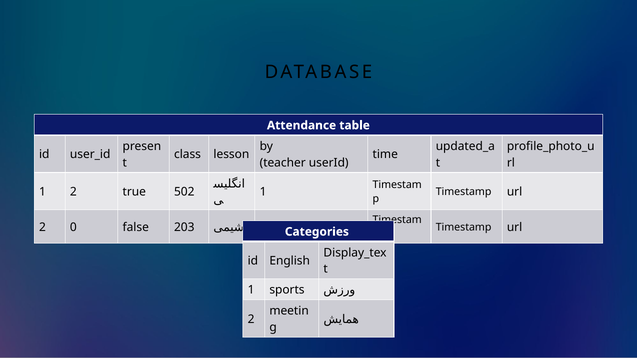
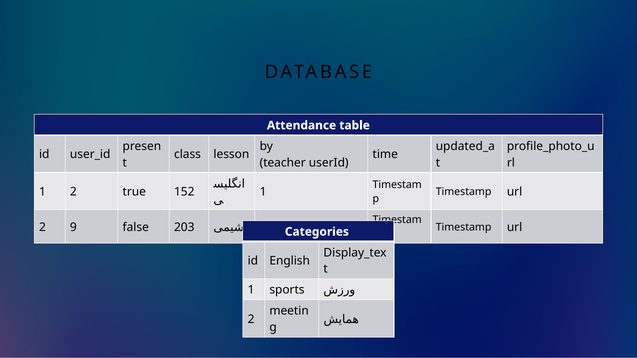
502: 502 -> 152
0: 0 -> 9
